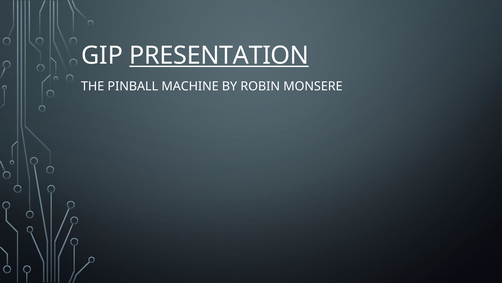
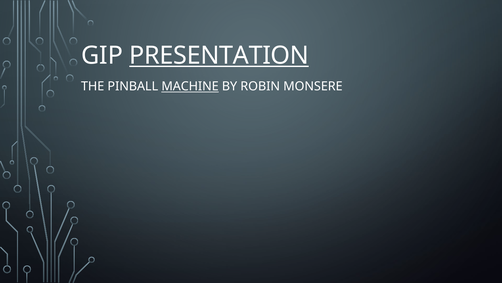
MACHINE underline: none -> present
